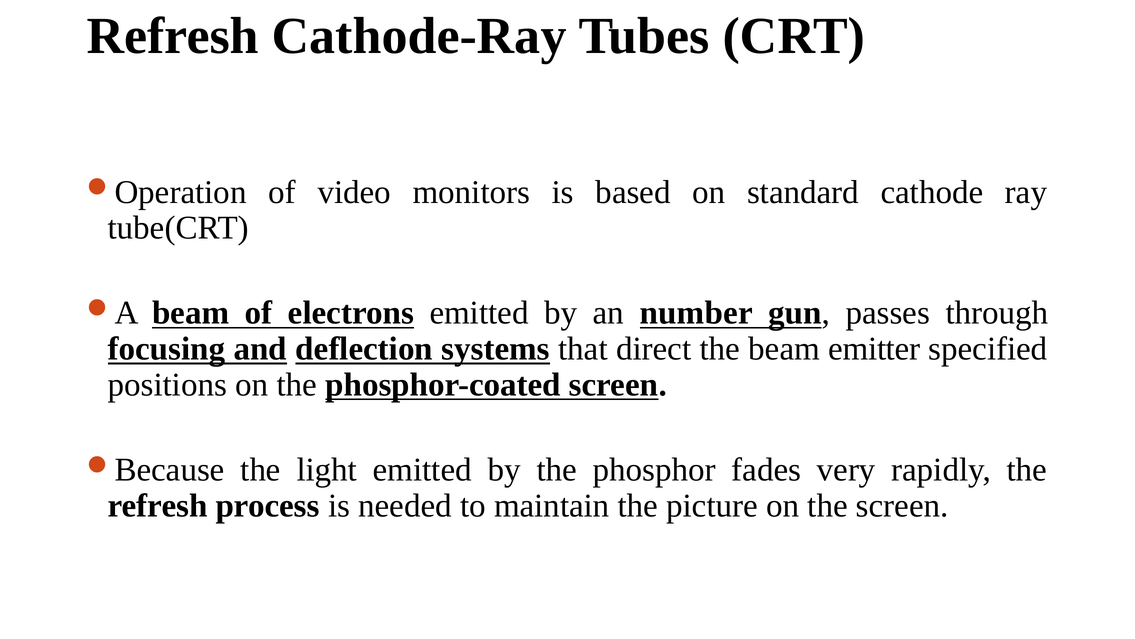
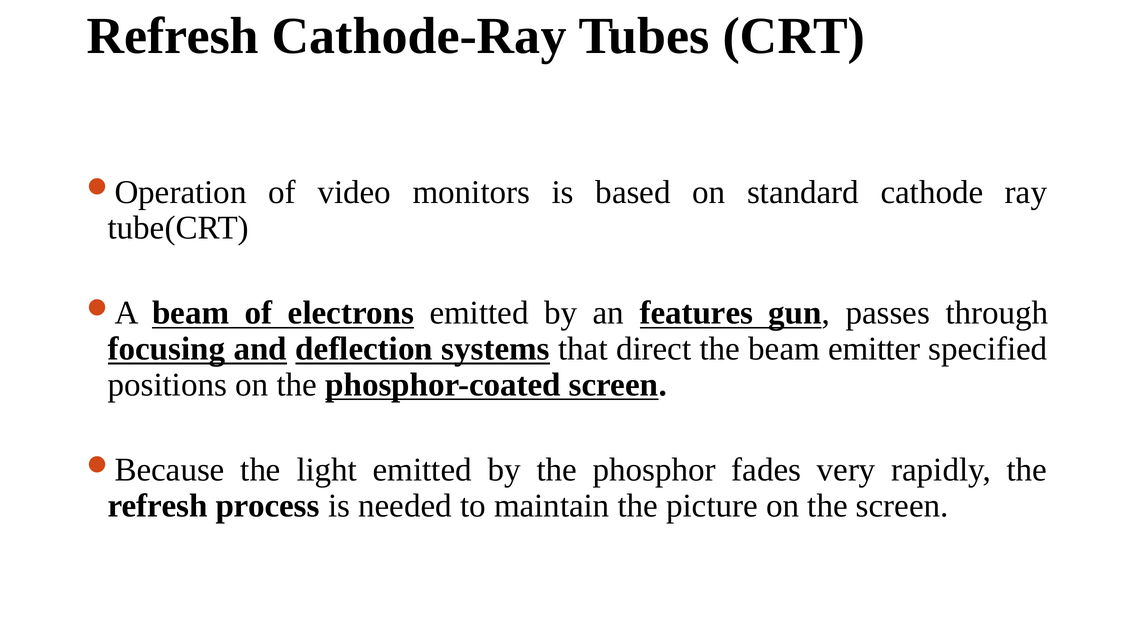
number: number -> features
